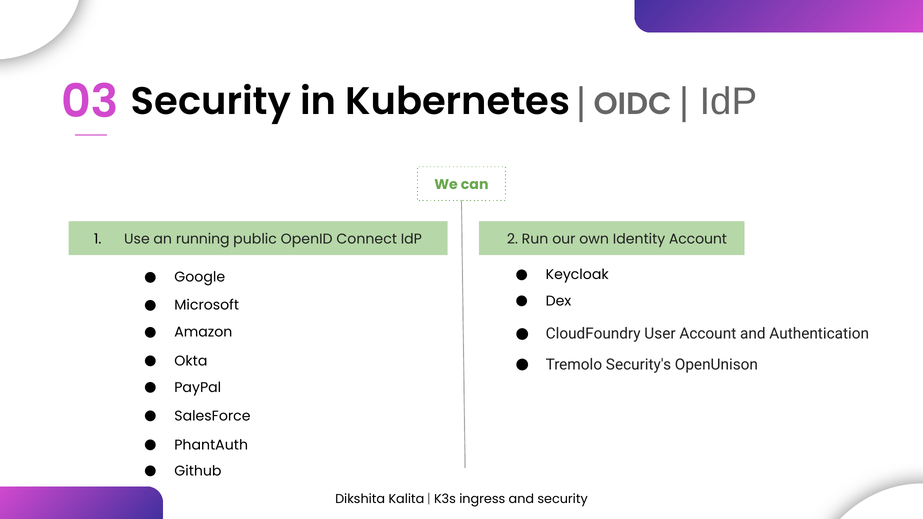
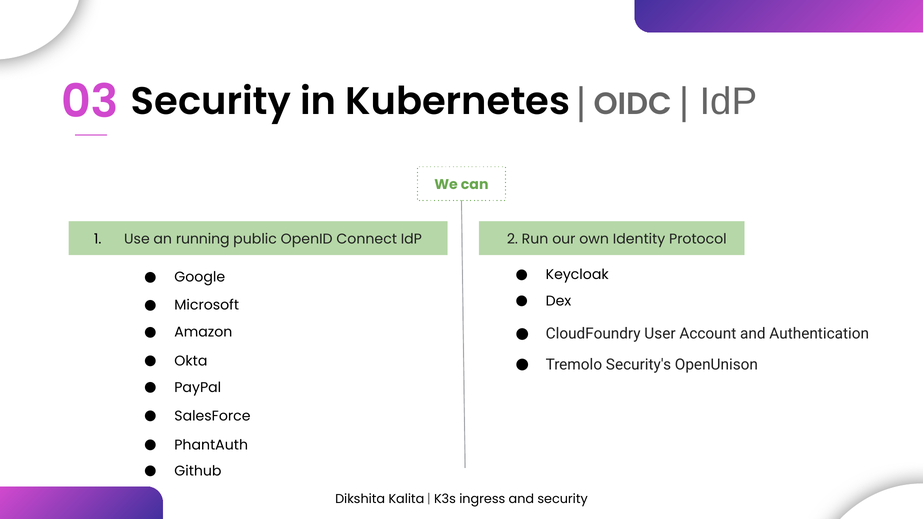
Identity Account: Account -> Protocol
